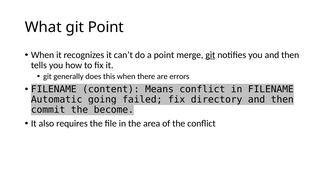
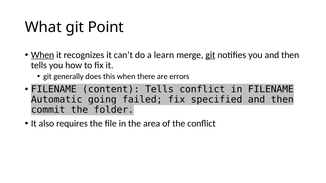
When at (43, 55) underline: none -> present
a point: point -> learn
content Means: Means -> Tells
directory: directory -> specified
become: become -> folder
